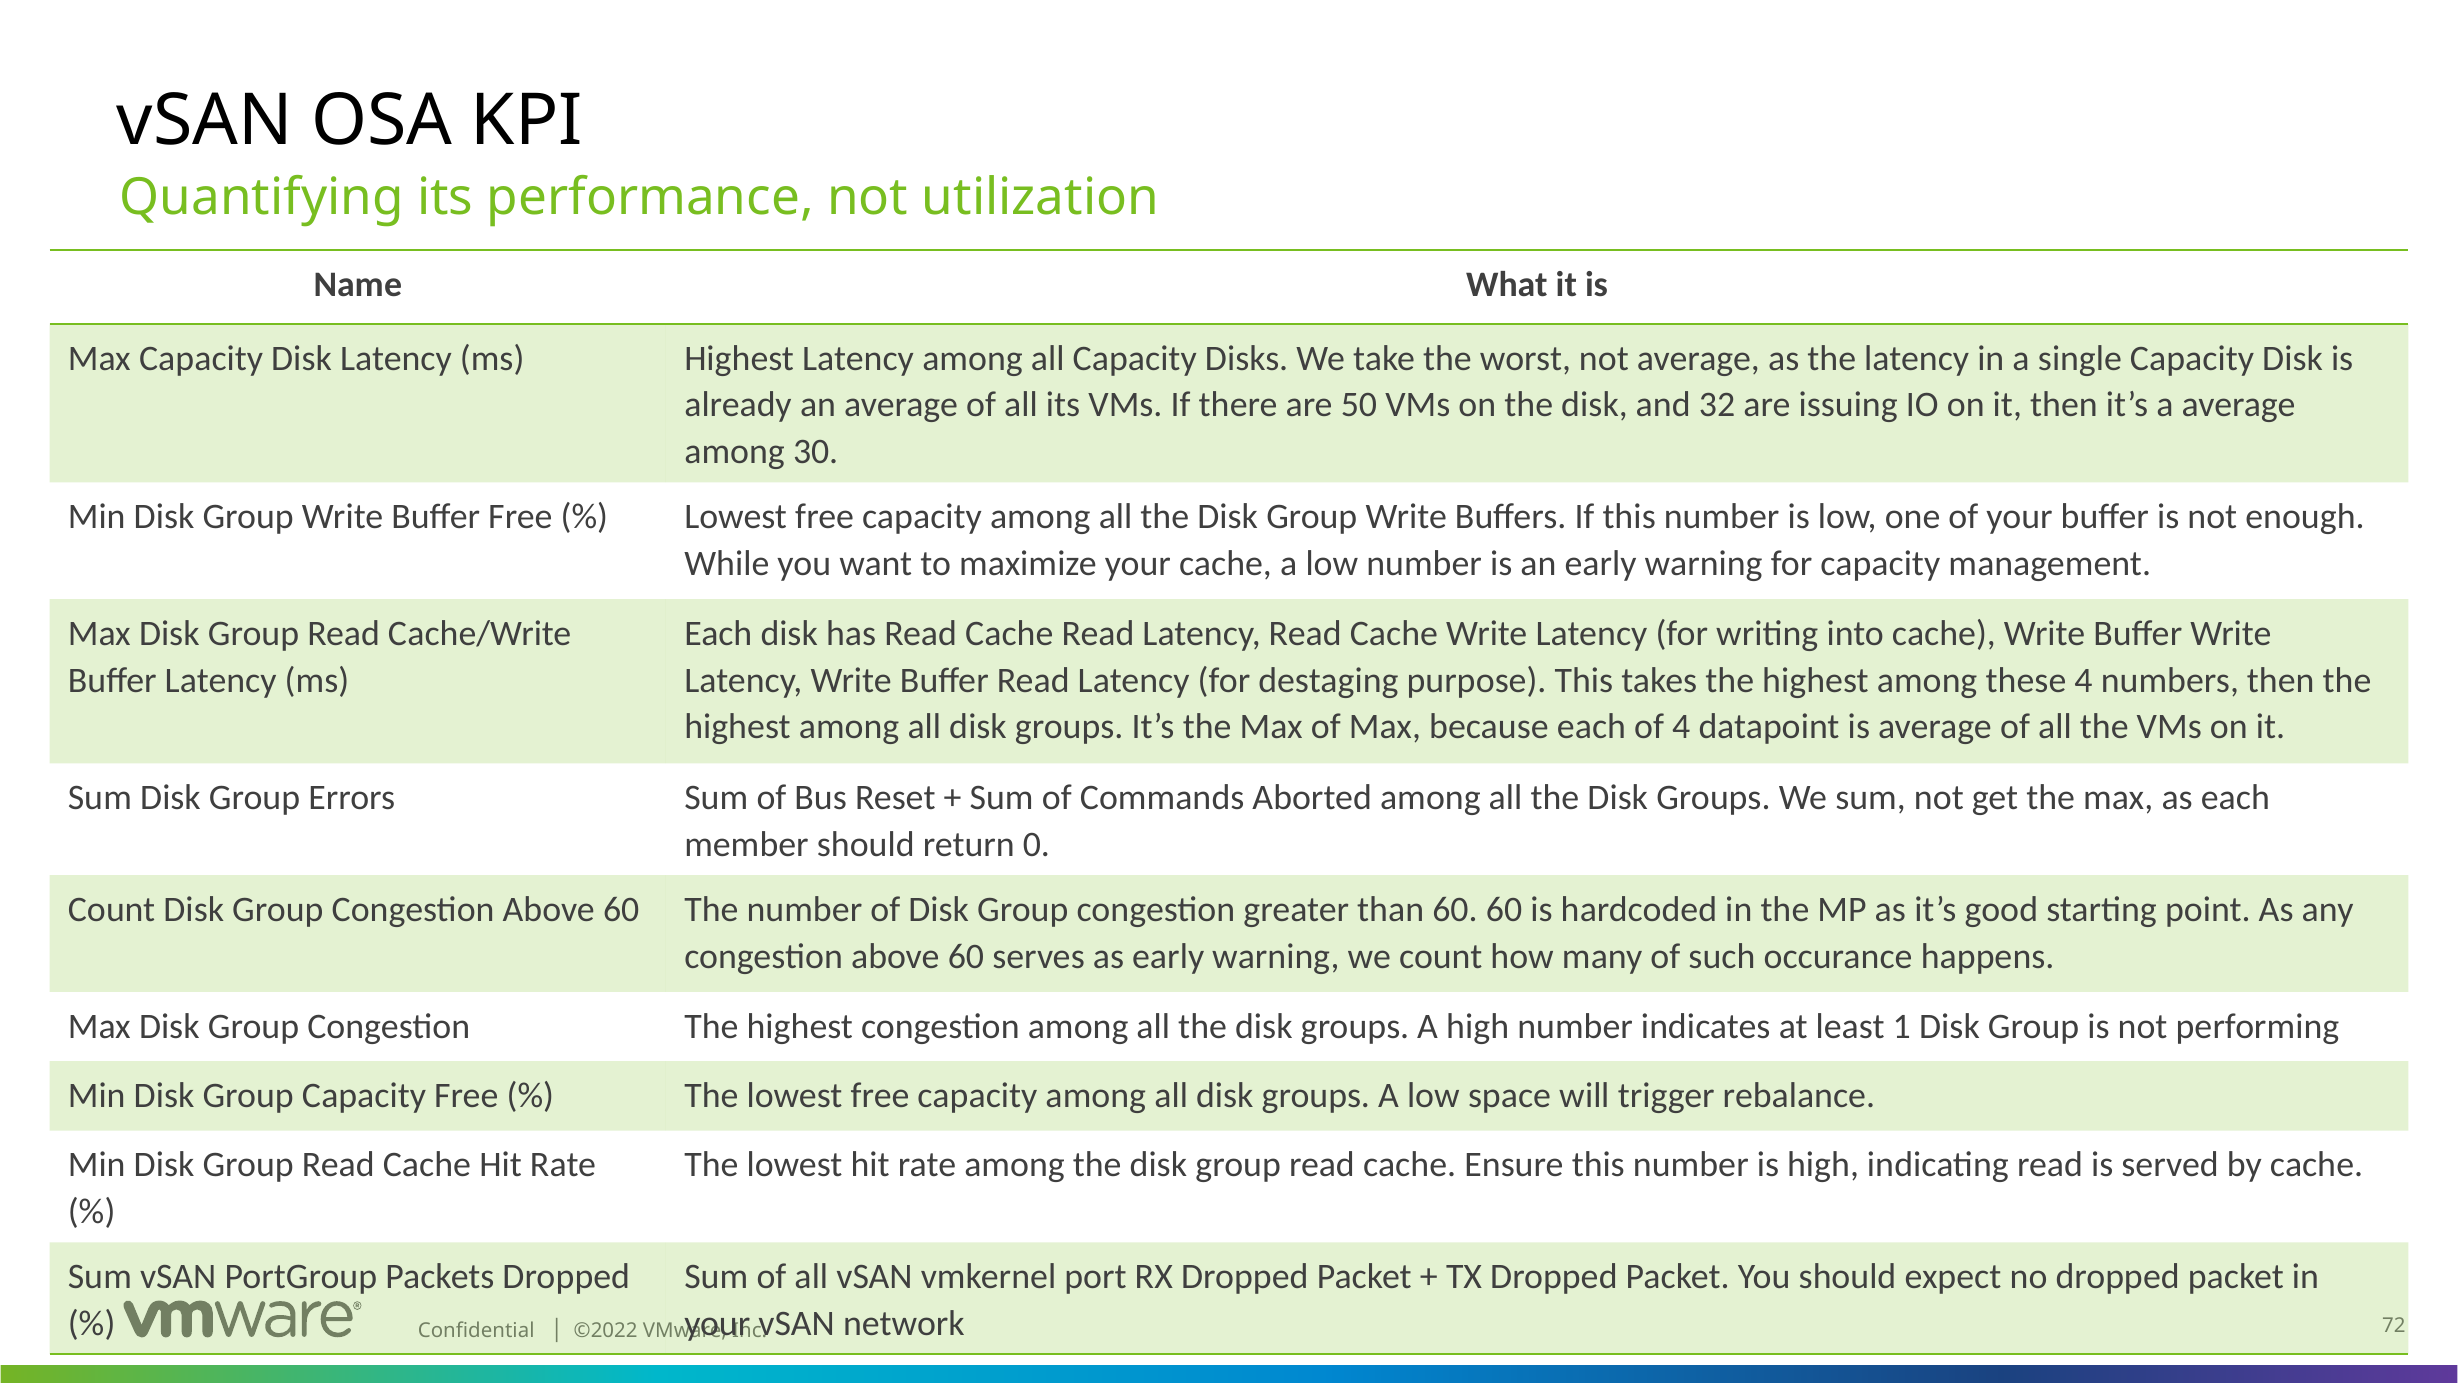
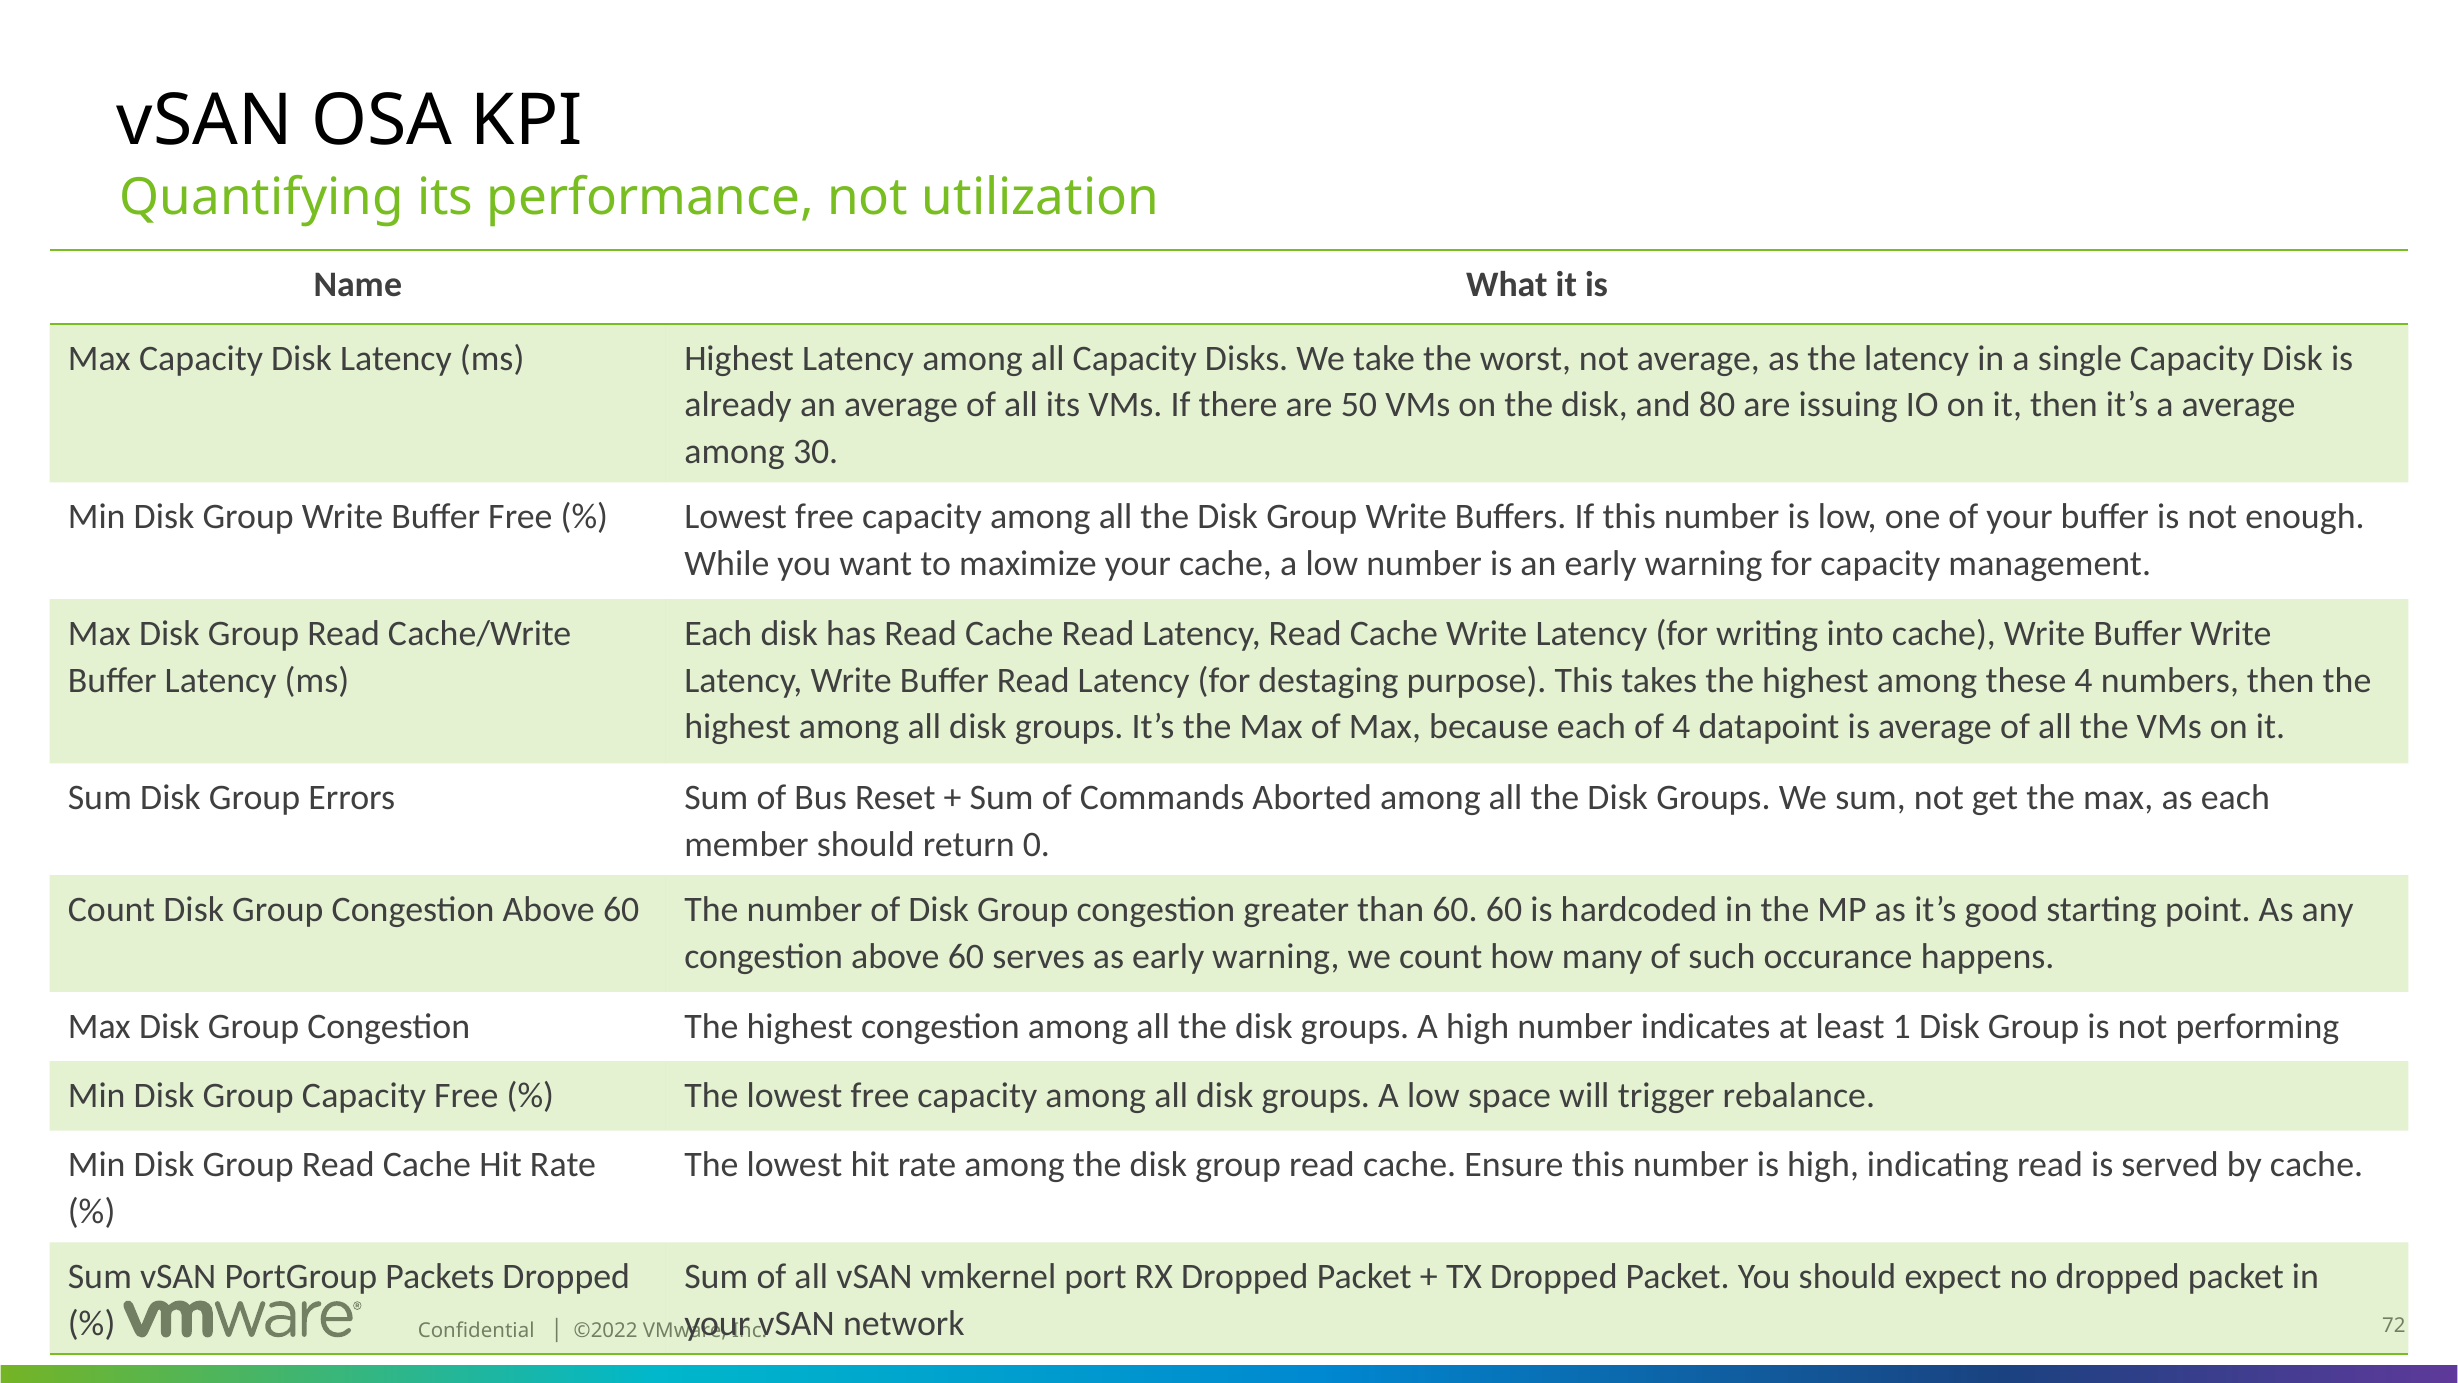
32: 32 -> 80
